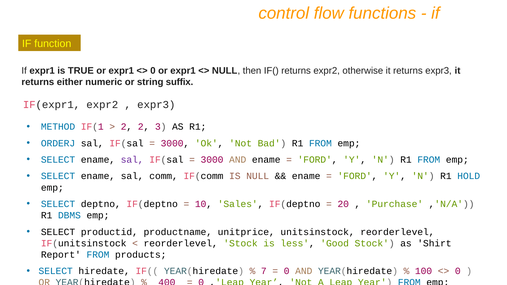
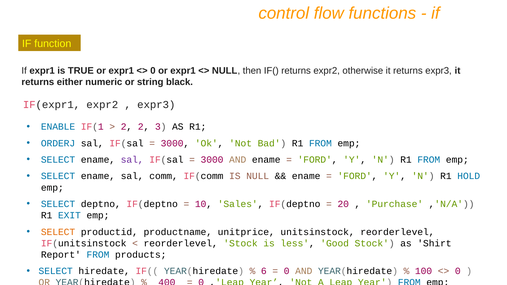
suffix: suffix -> black
METHOD: METHOD -> ENABLE
DBMS: DBMS -> EXIT
SELECT at (58, 232) colour: black -> orange
7: 7 -> 6
